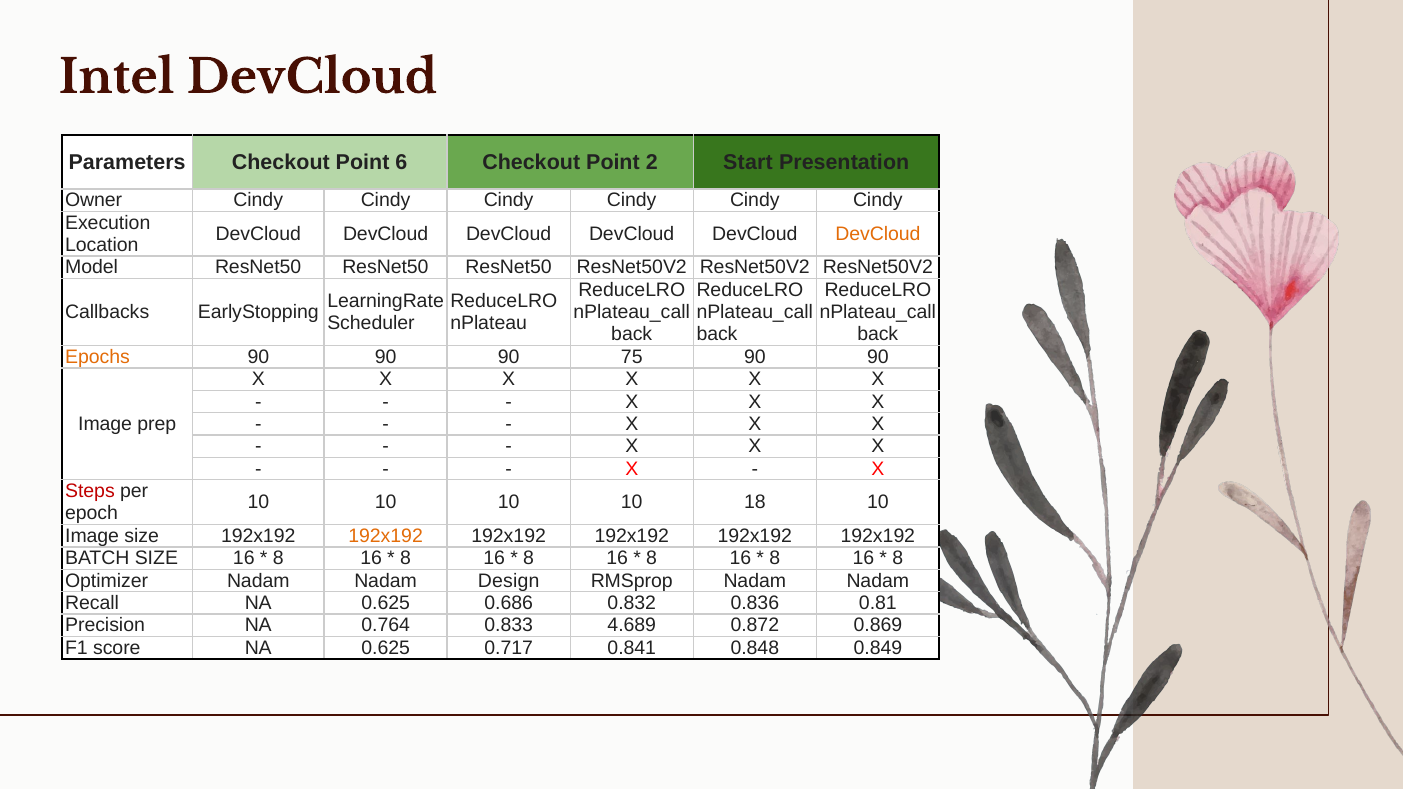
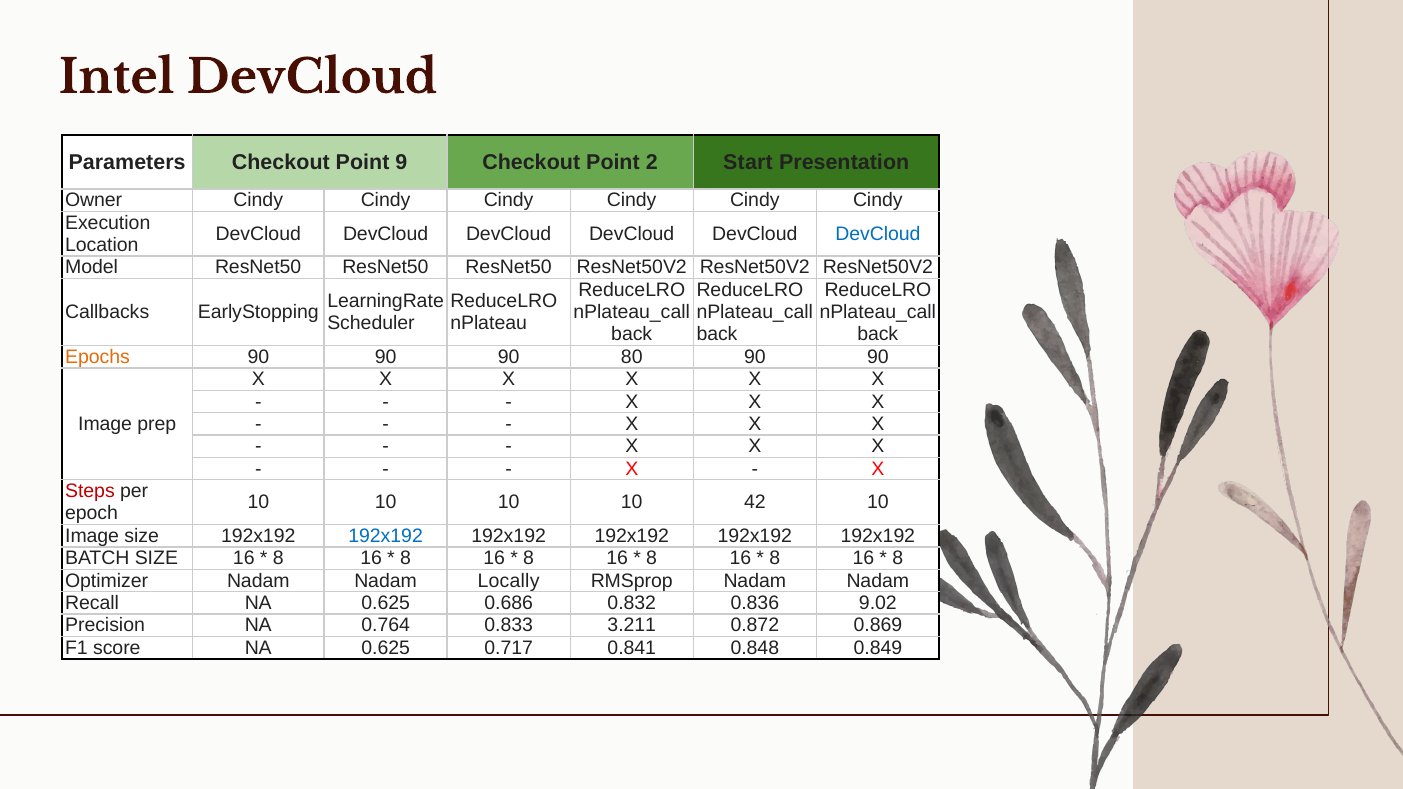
6: 6 -> 9
DevCloud at (878, 234) colour: orange -> blue
75: 75 -> 80
18: 18 -> 42
192x192 at (386, 536) colour: orange -> blue
Design: Design -> Locally
0.81: 0.81 -> 9.02
4.689: 4.689 -> 3.211
